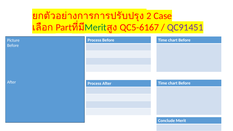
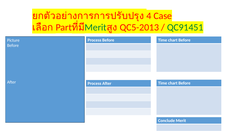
2: 2 -> 4
QC5-6167: QC5-6167 -> QC5-2013
QC91451 colour: purple -> green
